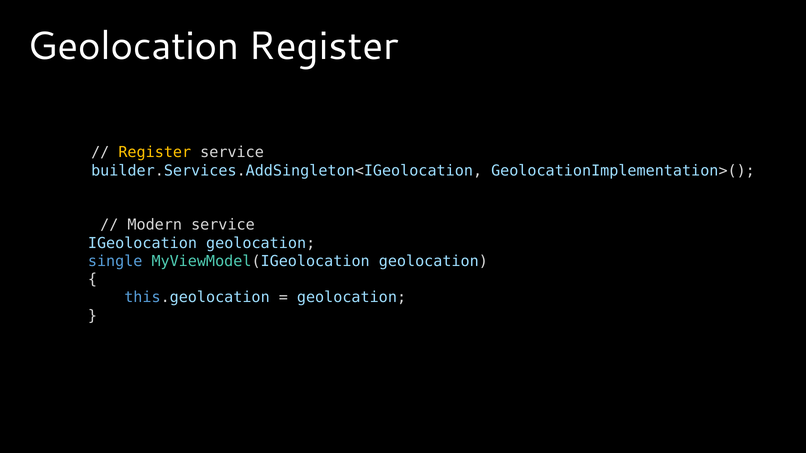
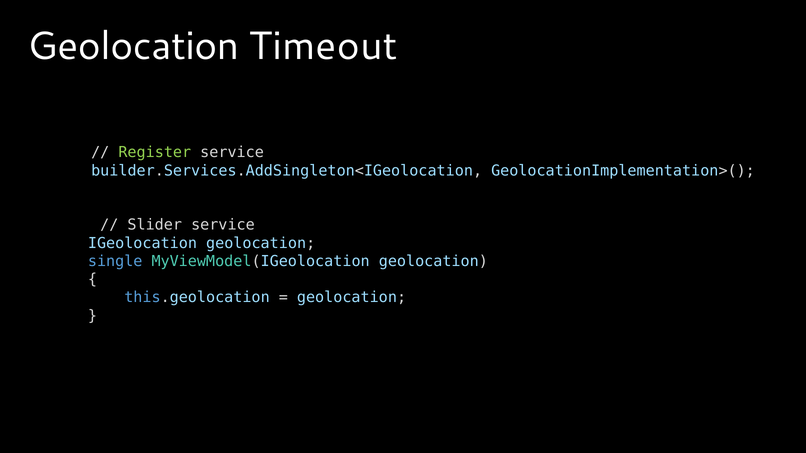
Geolocation Register: Register -> Timeout
Register at (155, 153) colour: yellow -> light green
Modern: Modern -> Slider
